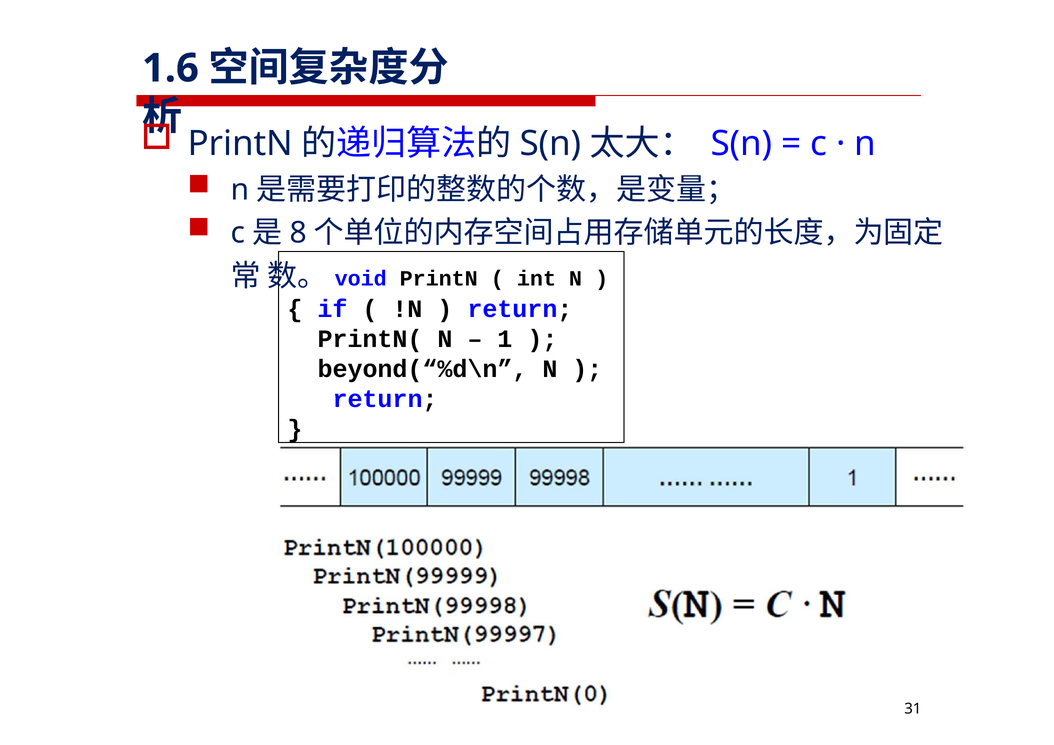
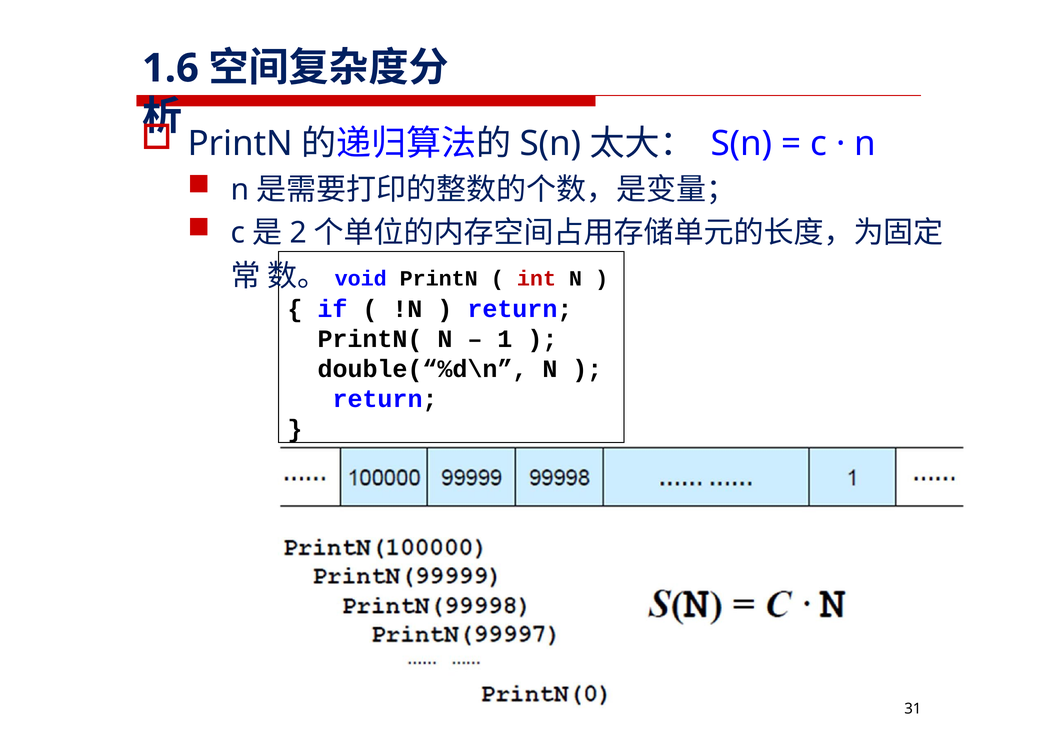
8: 8 -> 2
int colour: black -> red
beyond(“%d\n: beyond(“%d\n -> double(“%d\n
